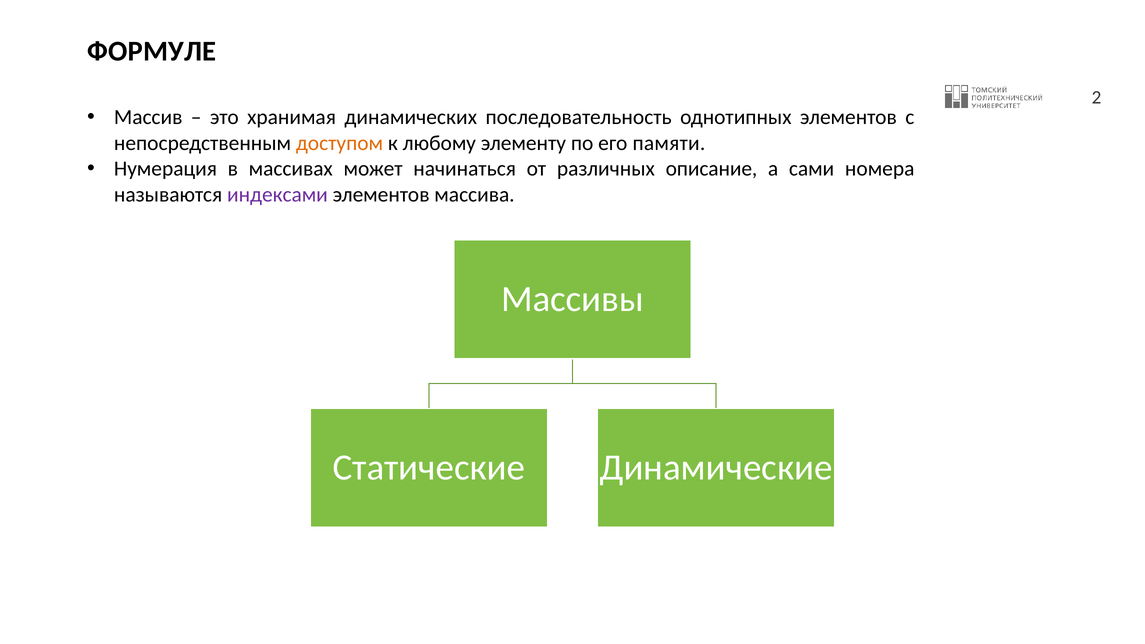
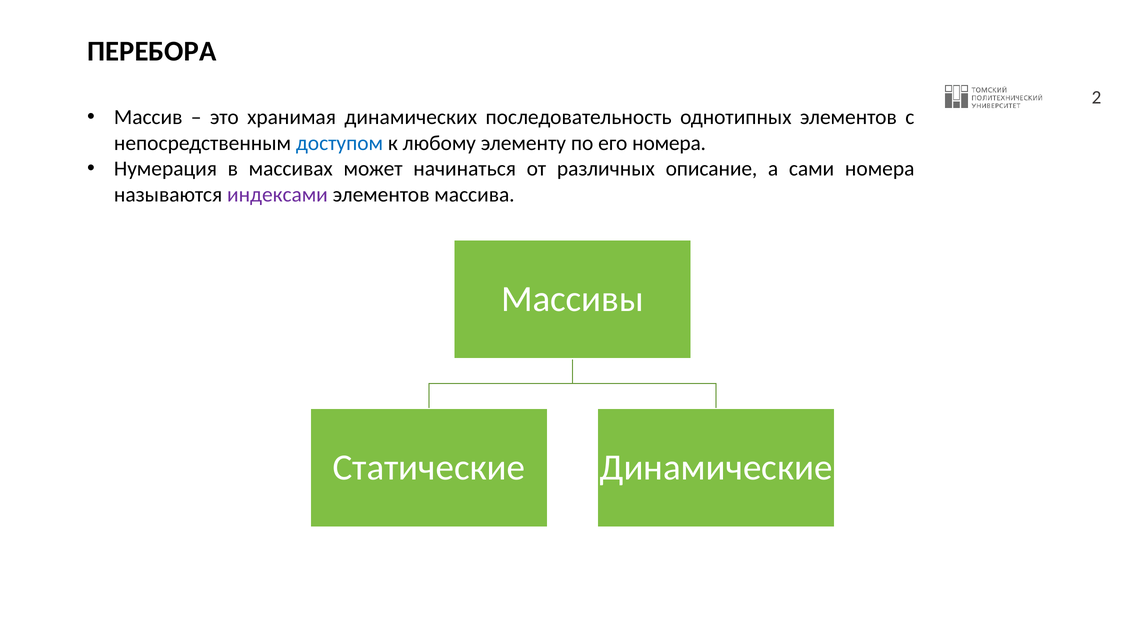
ФОРМУЛЕ: ФОРМУЛЕ -> ПЕРЕБОРА
доступом colour: orange -> blue
его памяти: памяти -> номера
